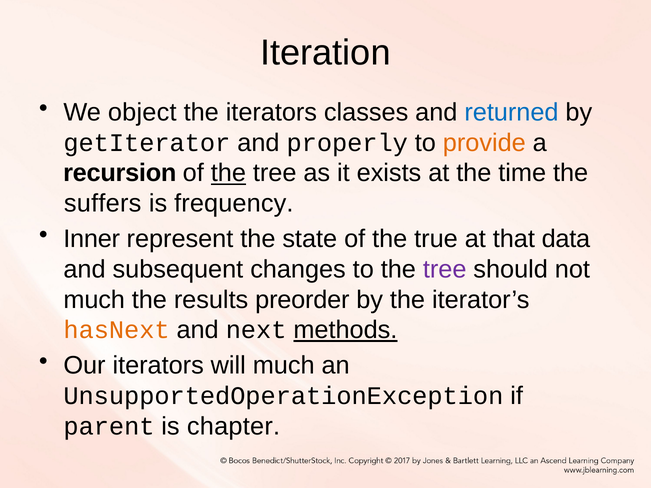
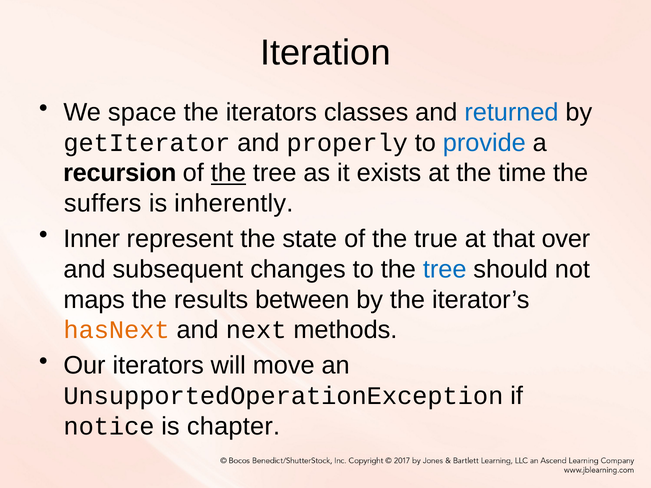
object: object -> space
provide colour: orange -> blue
frequency: frequency -> inherently
data: data -> over
tree at (445, 269) colour: purple -> blue
much at (94, 300): much -> maps
preorder: preorder -> between
methods underline: present -> none
will much: much -> move
parent: parent -> notice
